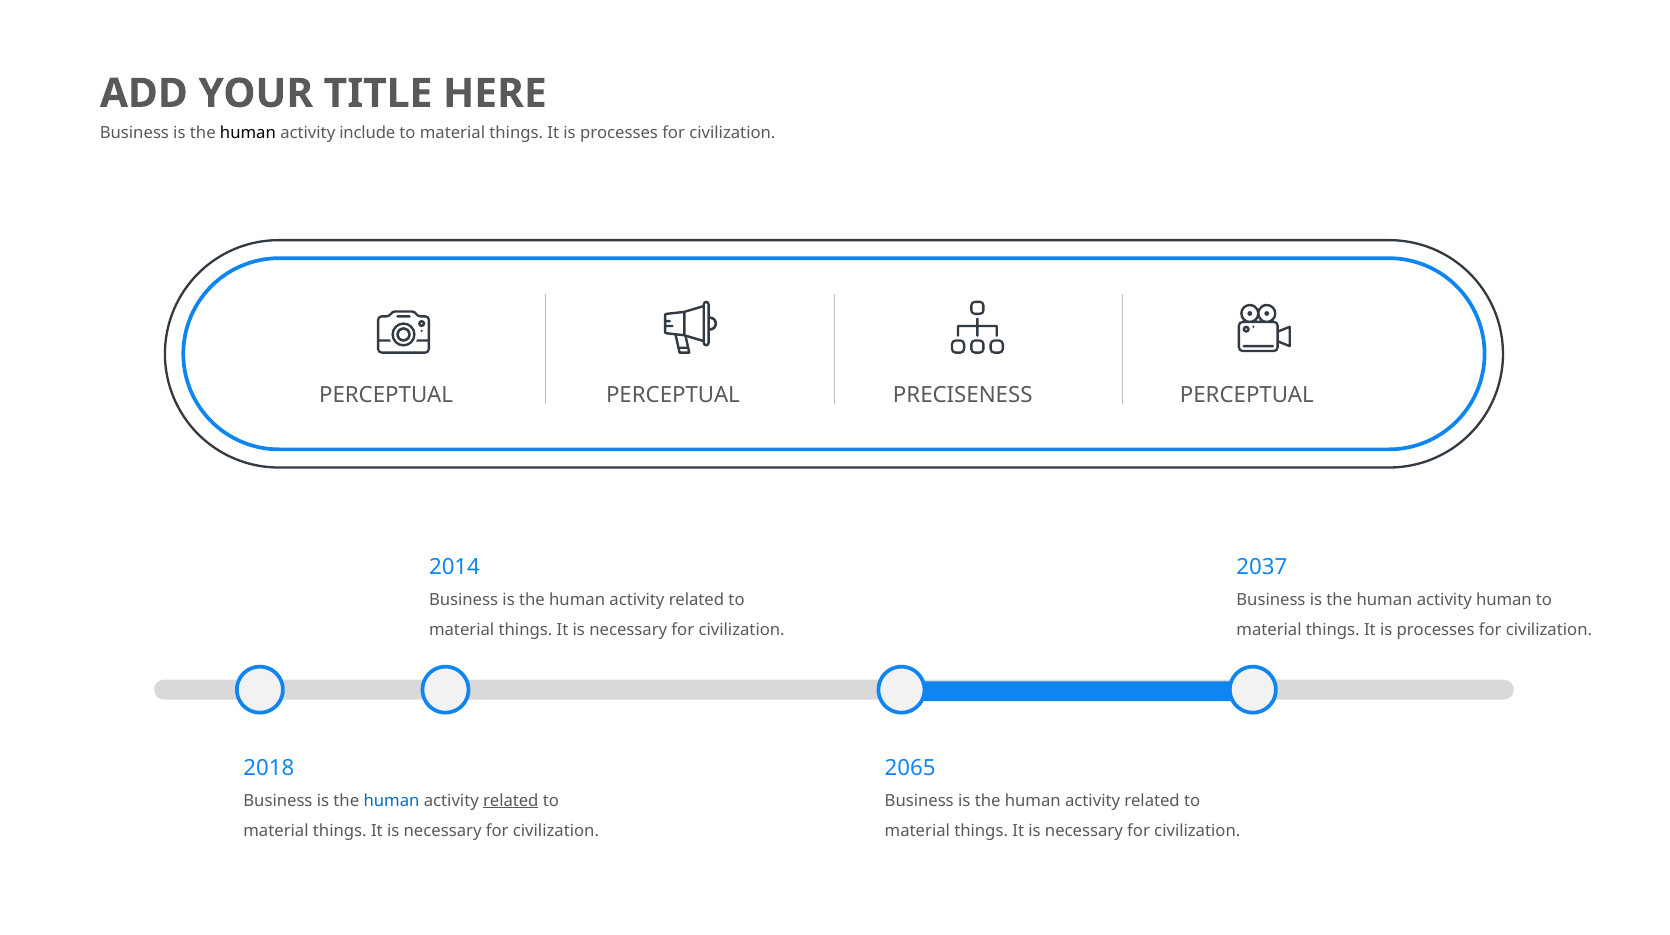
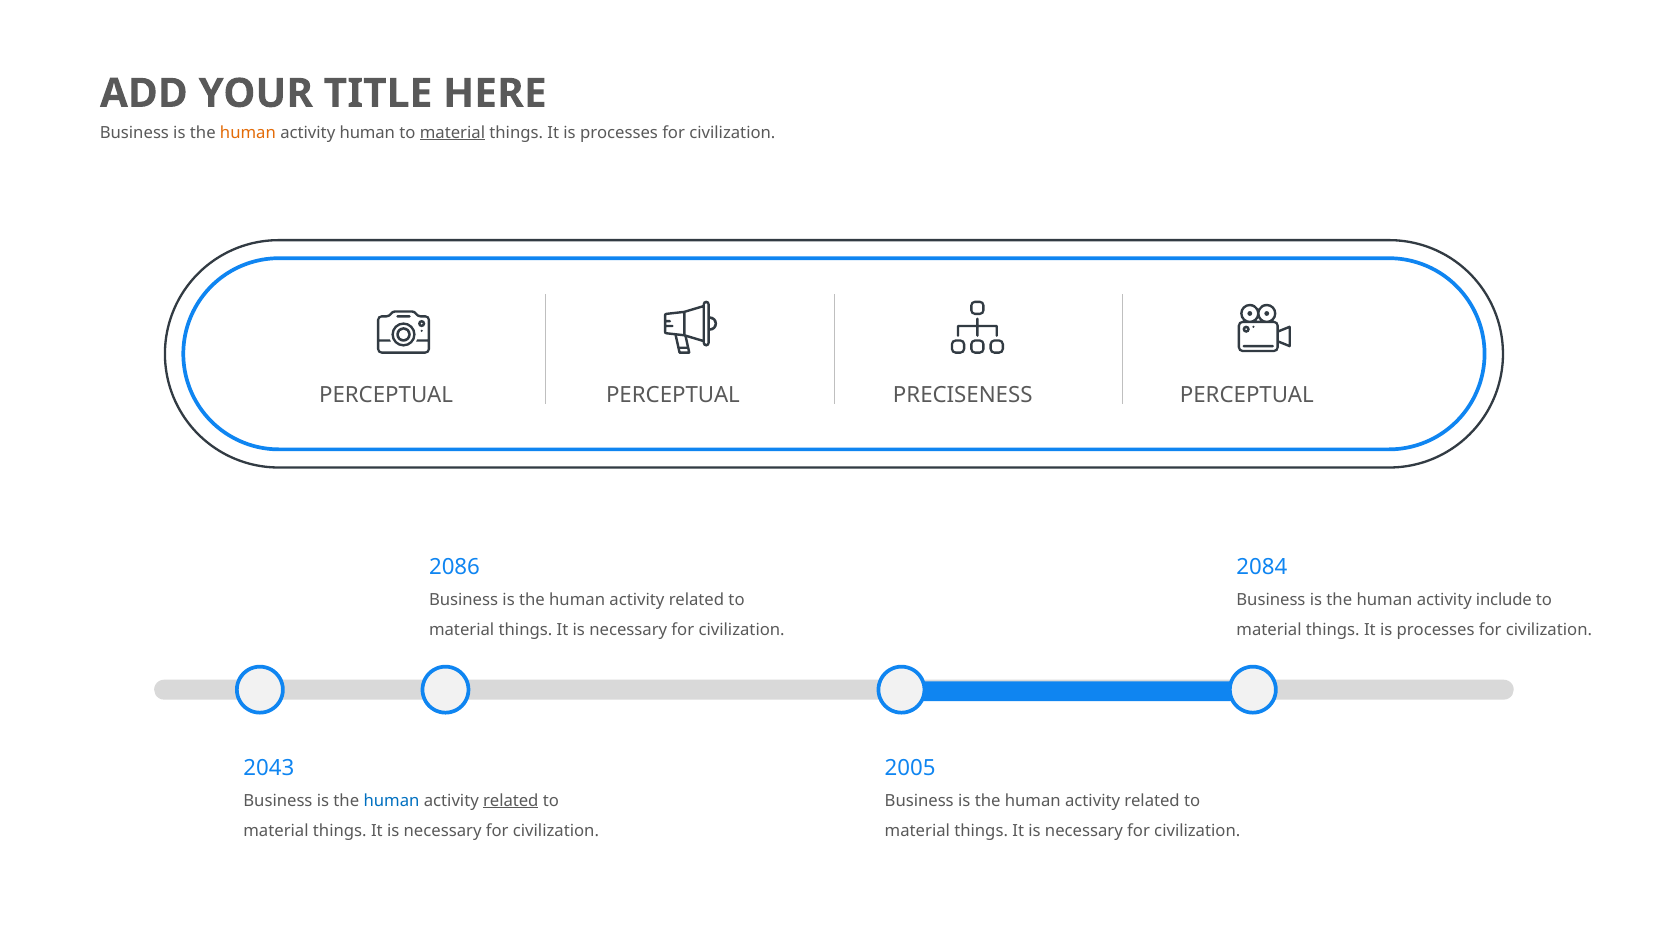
human at (248, 133) colour: black -> orange
activity include: include -> human
material at (452, 133) underline: none -> present
2014: 2014 -> 2086
2037: 2037 -> 2084
activity human: human -> include
2018: 2018 -> 2043
2065: 2065 -> 2005
